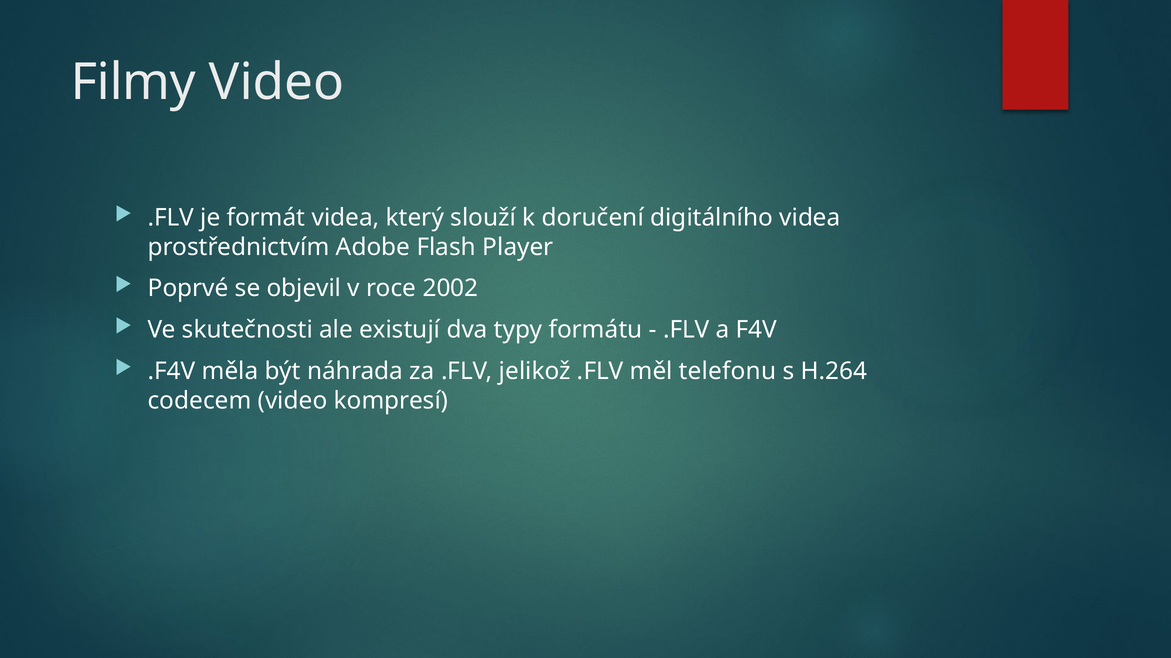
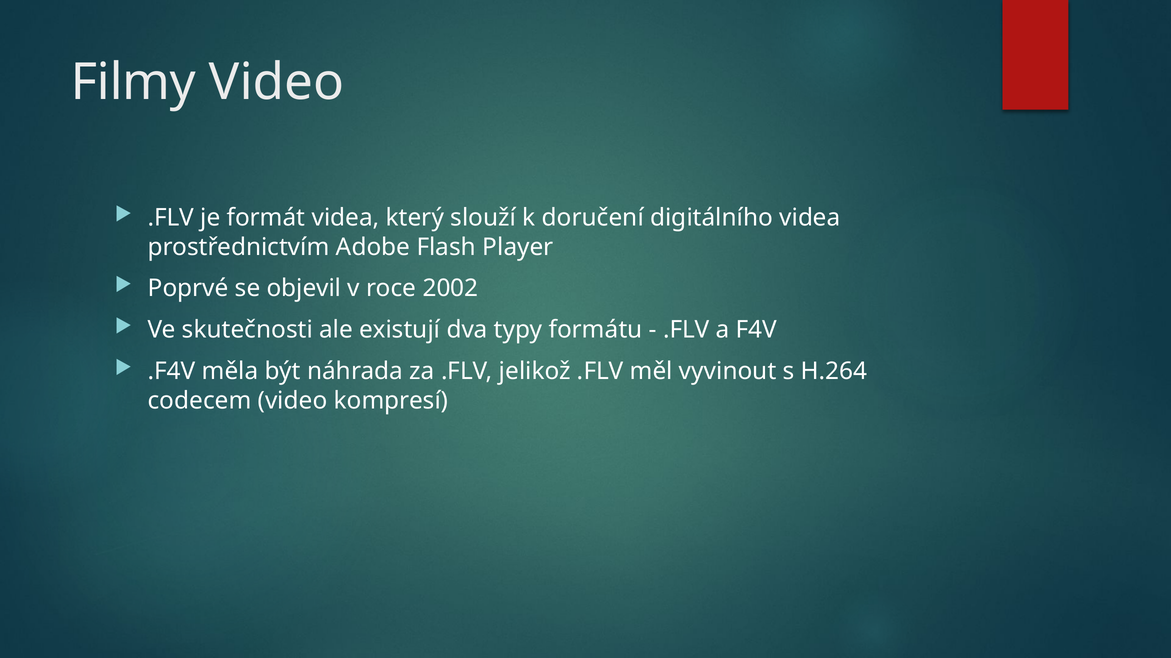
telefonu: telefonu -> vyvinout
